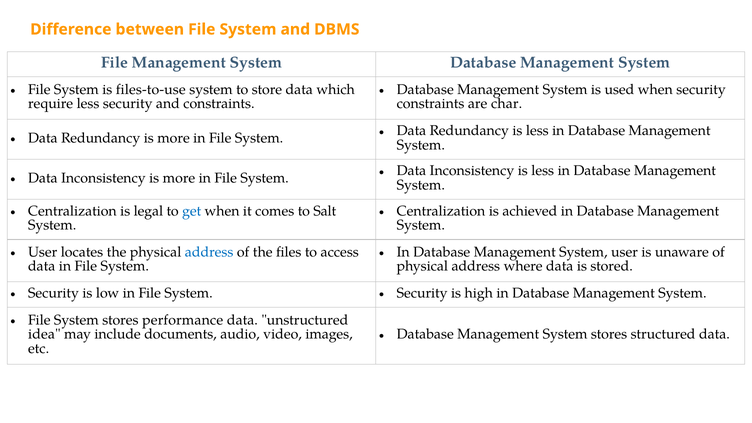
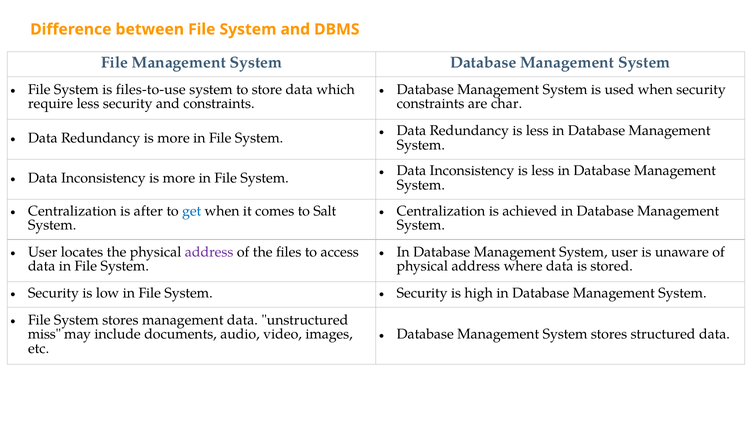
legal: legal -> after
address at (209, 252) colour: blue -> purple
stores performance: performance -> management
idea: idea -> miss
